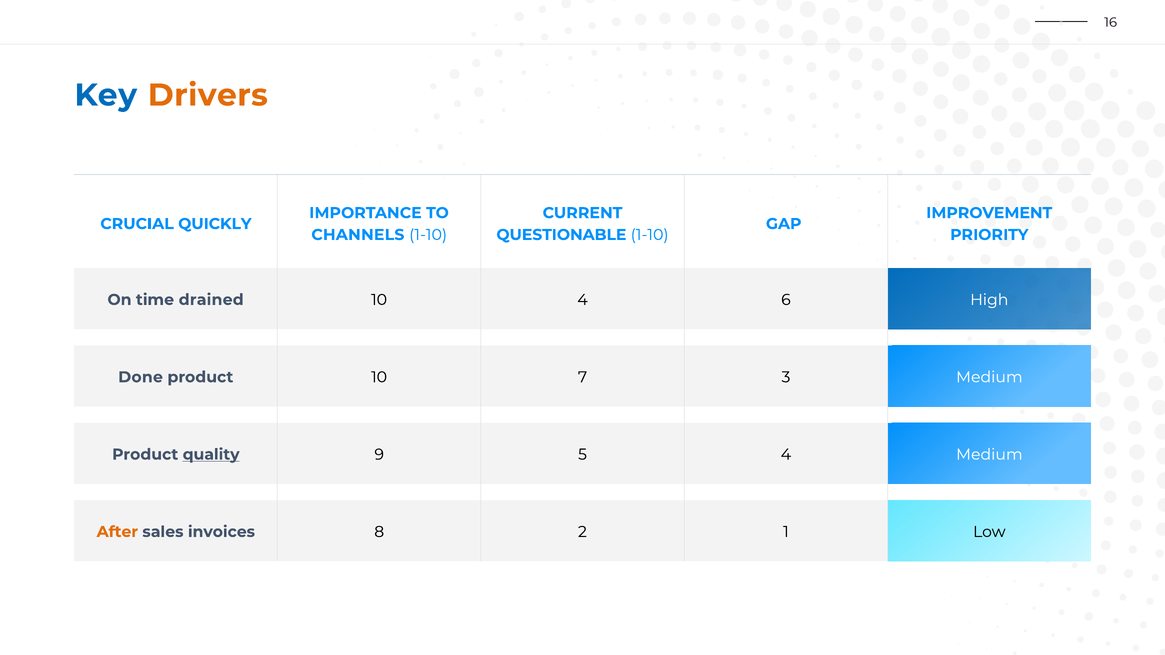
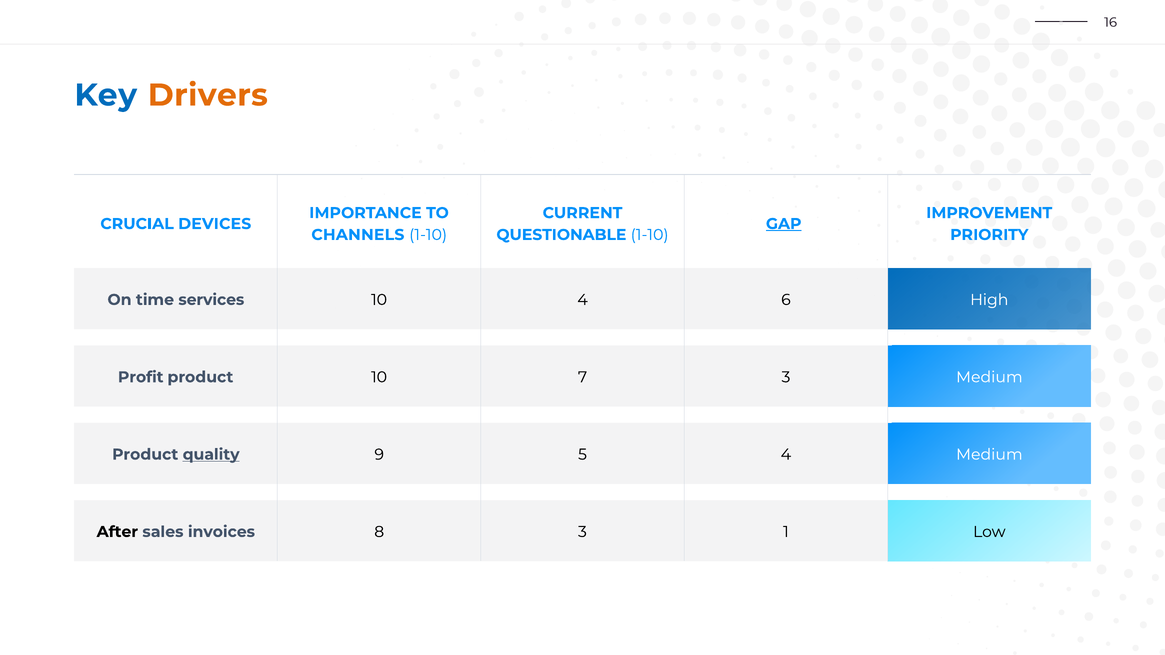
QUICKLY: QUICKLY -> DEVICES
GAP underline: none -> present
drained: drained -> services
Done: Done -> Profit
After colour: orange -> black
8 2: 2 -> 3
